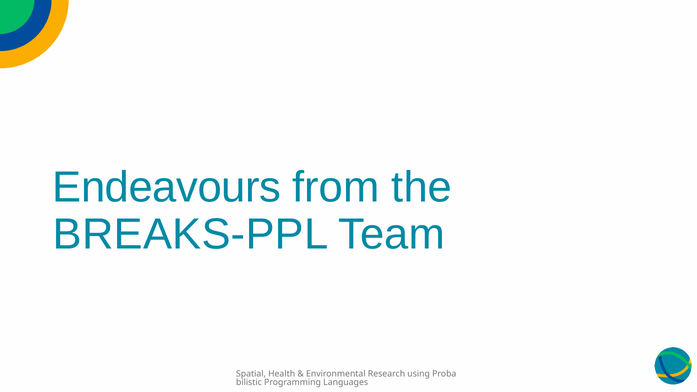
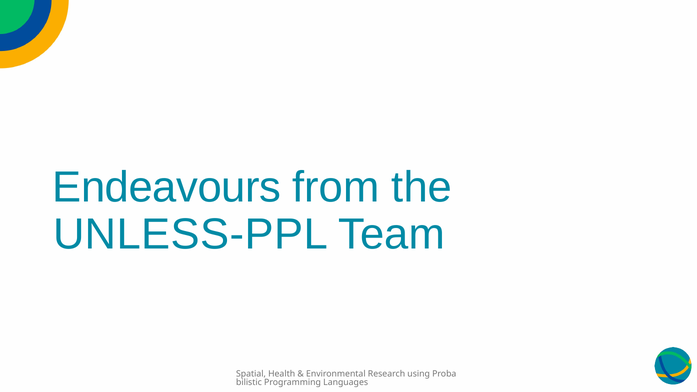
BREAKS-PPL: BREAKS-PPL -> UNLESS-PPL
